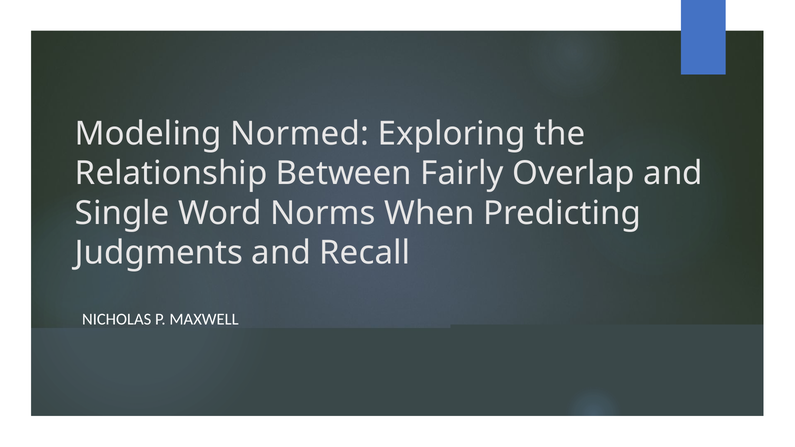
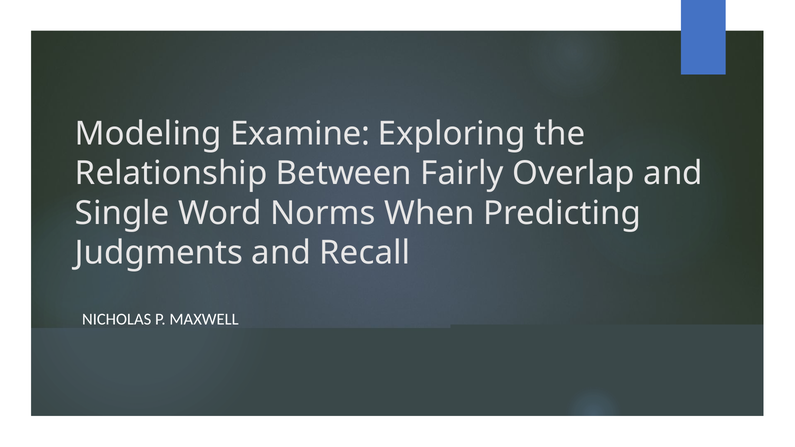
Normed: Normed -> Examine
